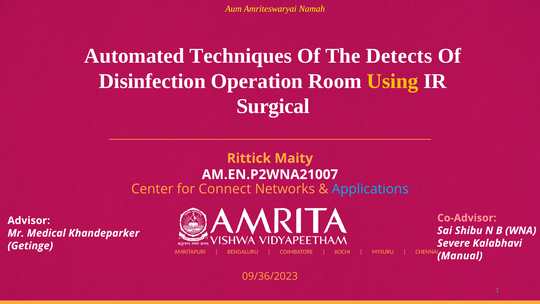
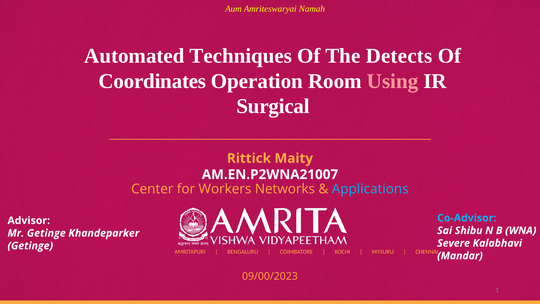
Disinfection: Disinfection -> Coordinates
Using colour: yellow -> pink
Connect: Connect -> Workers
Co-Advisor colour: pink -> light blue
Mr Medical: Medical -> Getinge
Manual: Manual -> Mandar
09/36/2023: 09/36/2023 -> 09/00/2023
